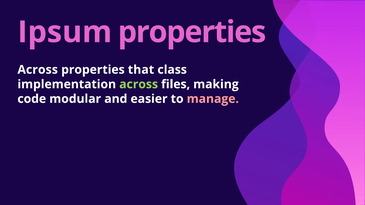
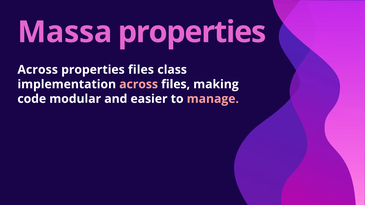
Ipsum: Ipsum -> Massa
properties that: that -> files
across at (139, 84) colour: light green -> pink
